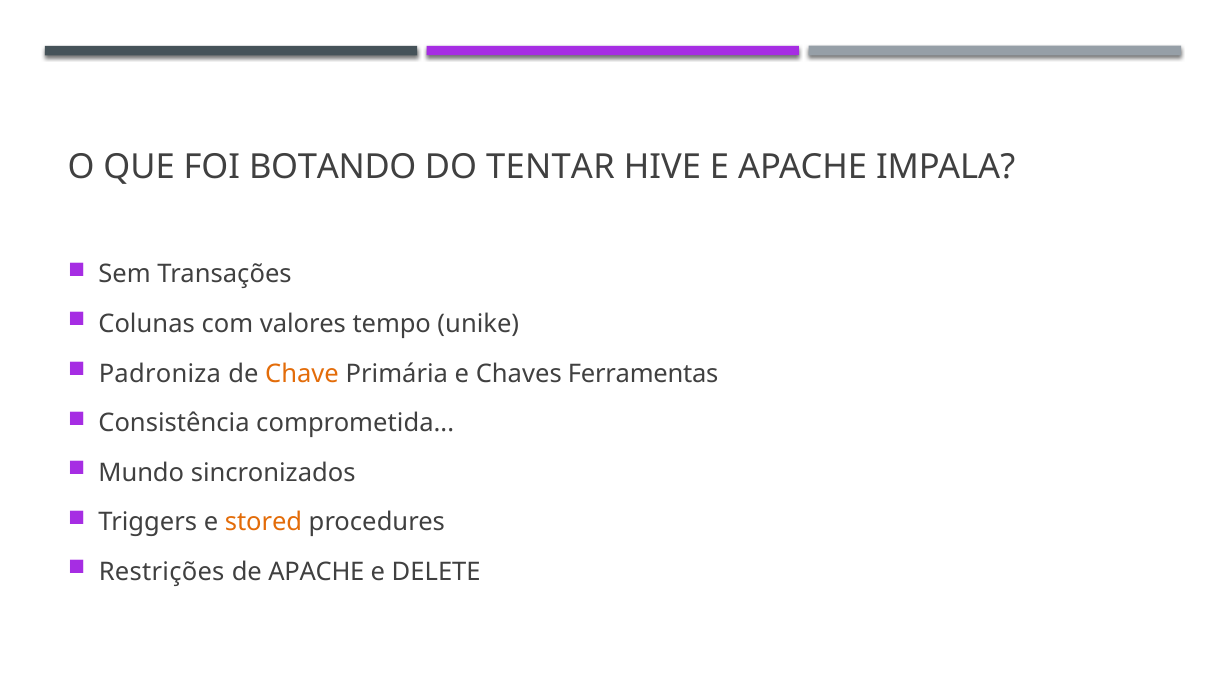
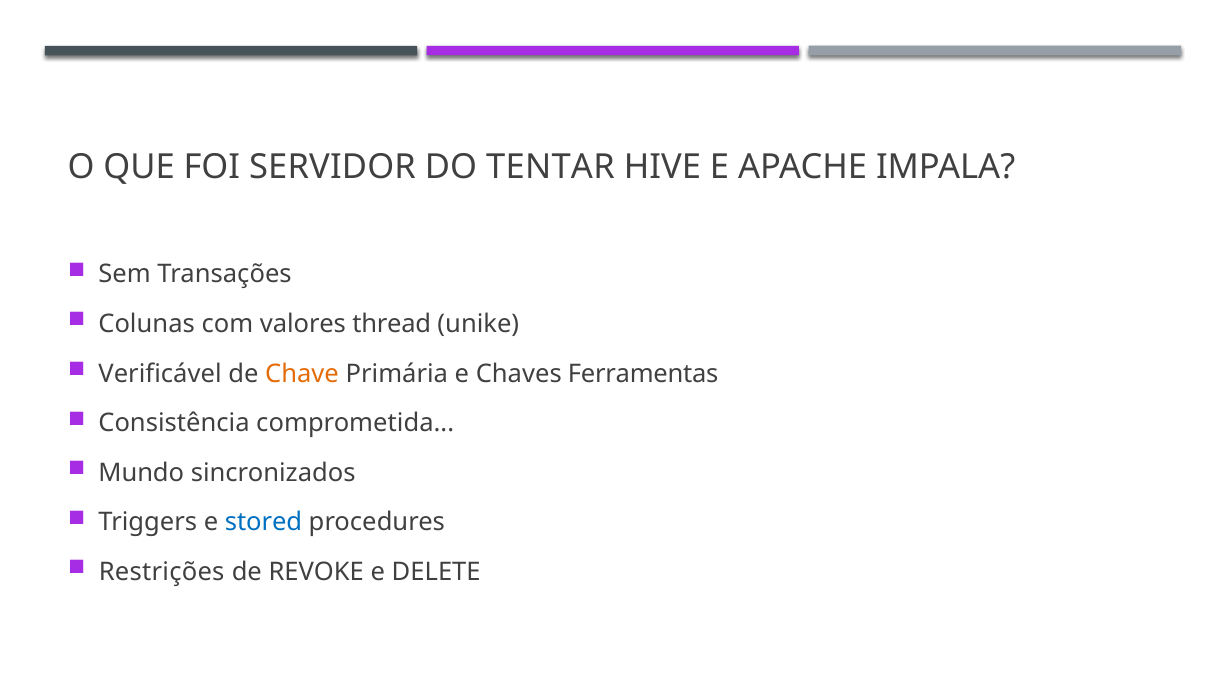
BOTANDO: BOTANDO -> SERVIDOR
tempo: tempo -> thread
Padroniza: Padroniza -> Verificável
stored colour: orange -> blue
de APACHE: APACHE -> REVOKE
